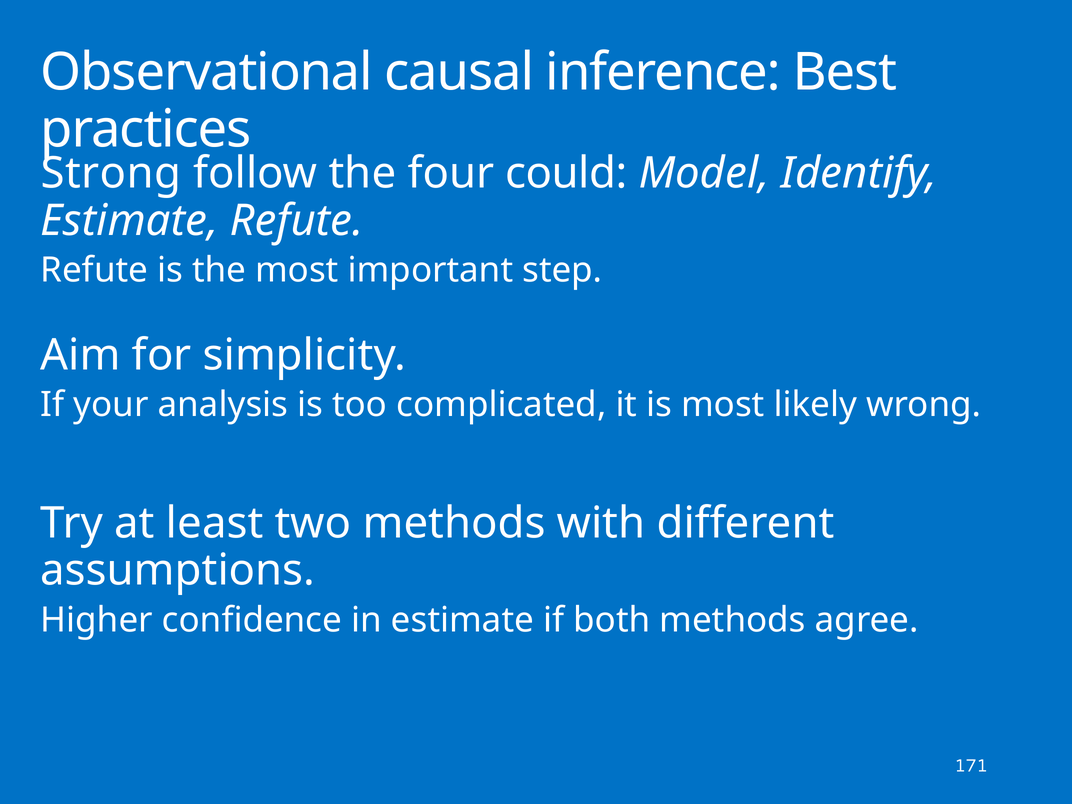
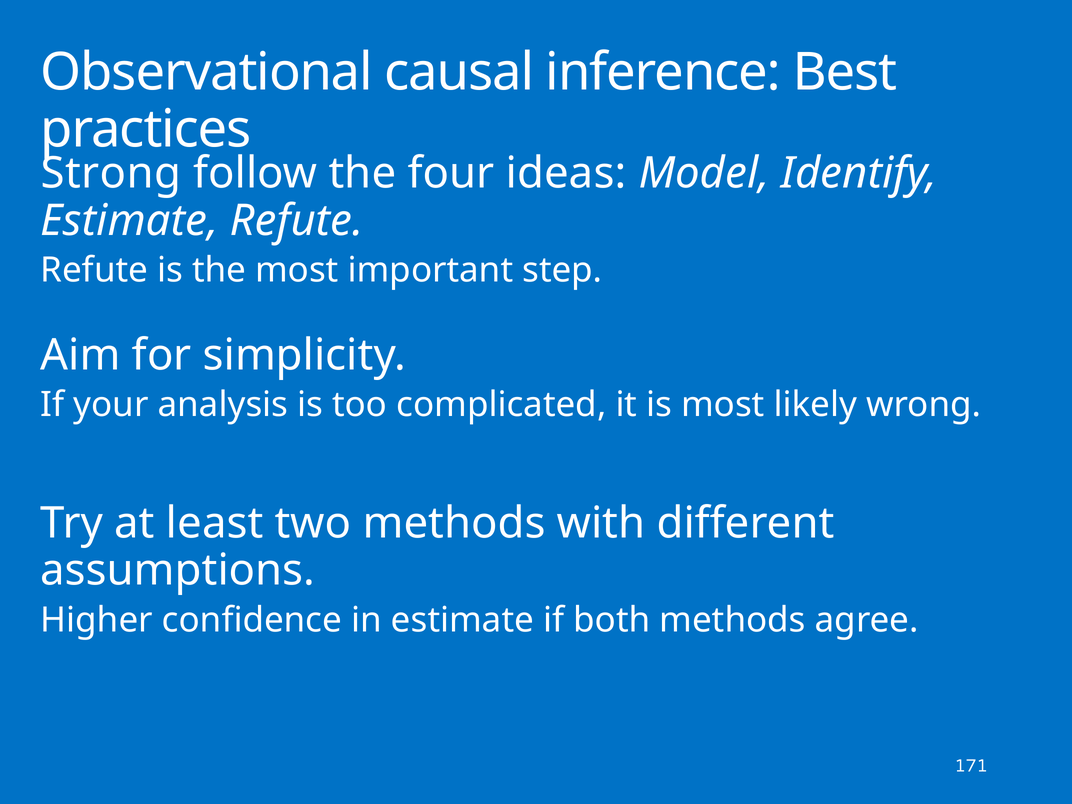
could: could -> ideas
